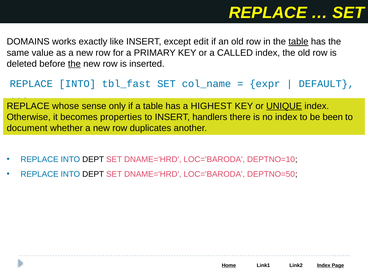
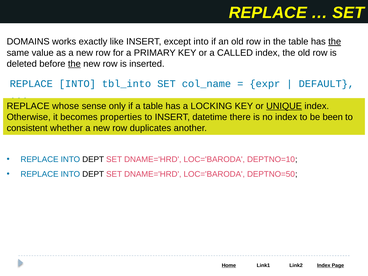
except edit: edit -> into
table at (298, 42) underline: present -> none
the at (335, 42) underline: none -> present
tbl_fast: tbl_fast -> tbl_into
HIGHEST: HIGHEST -> LOCKING
handlers: handlers -> datetime
document: document -> consistent
